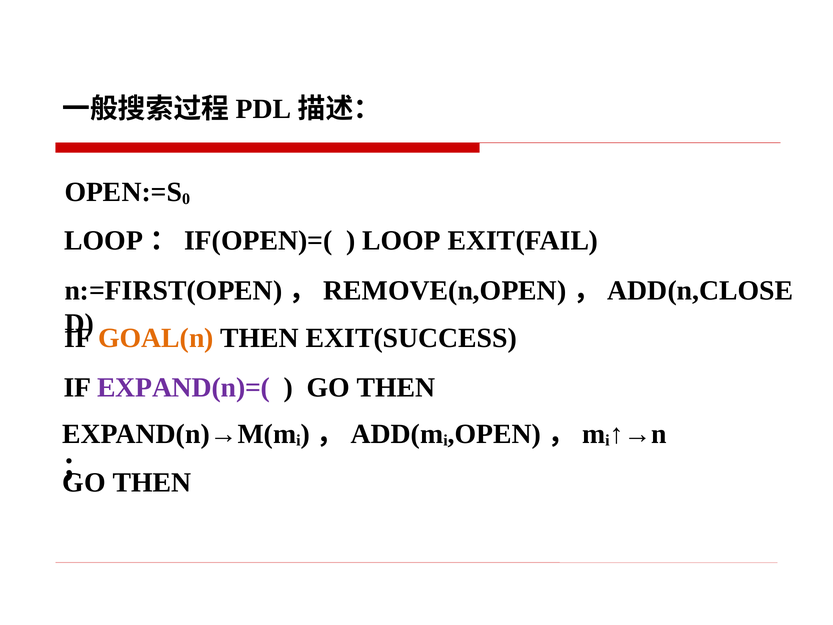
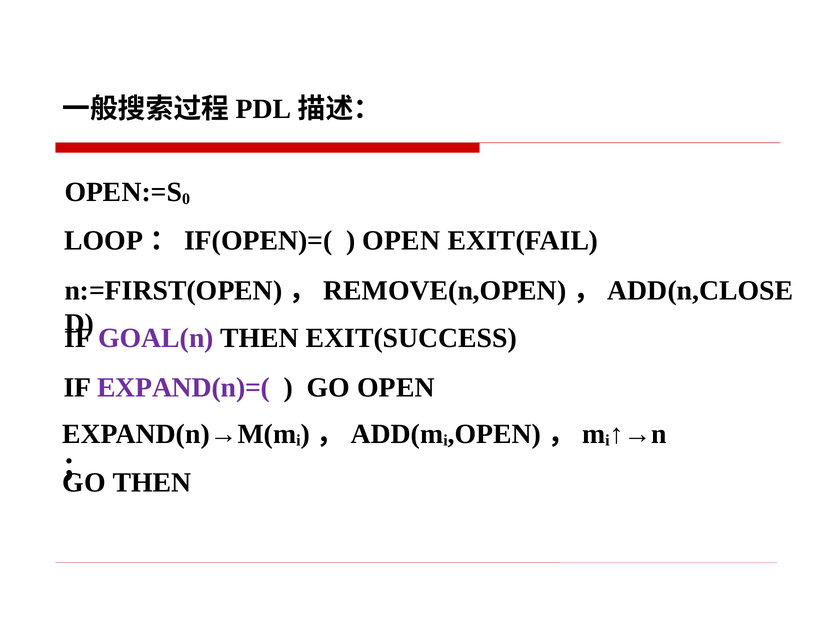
LOOP at (401, 241): LOOP -> OPEN
GOAL(n colour: orange -> purple
THEN at (396, 387): THEN -> OPEN
